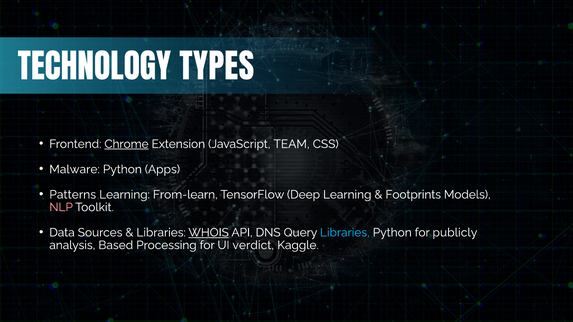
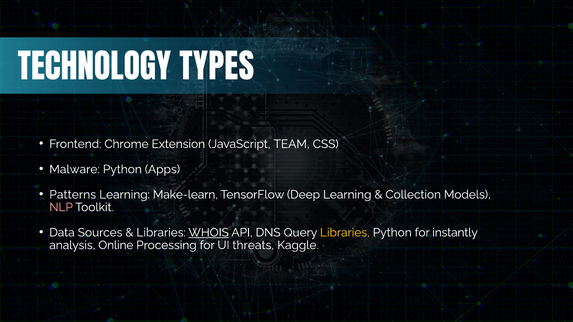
Chrome underline: present -> none
From-learn: From-learn -> Make-learn
Footprints: Footprints -> Collection
Libraries at (345, 233) colour: light blue -> yellow
publicly: publicly -> instantly
Based: Based -> Online
verdict: verdict -> threats
